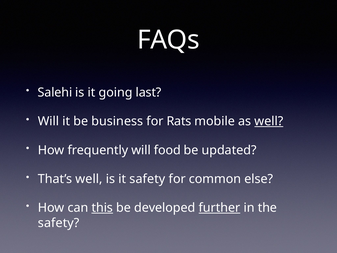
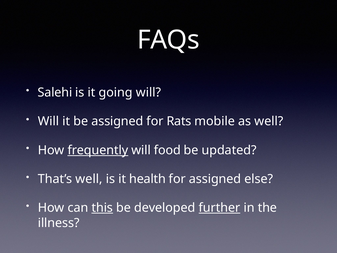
going last: last -> will
be business: business -> assigned
well at (269, 121) underline: present -> none
frequently underline: none -> present
it safety: safety -> health
for common: common -> assigned
safety at (59, 223): safety -> illness
